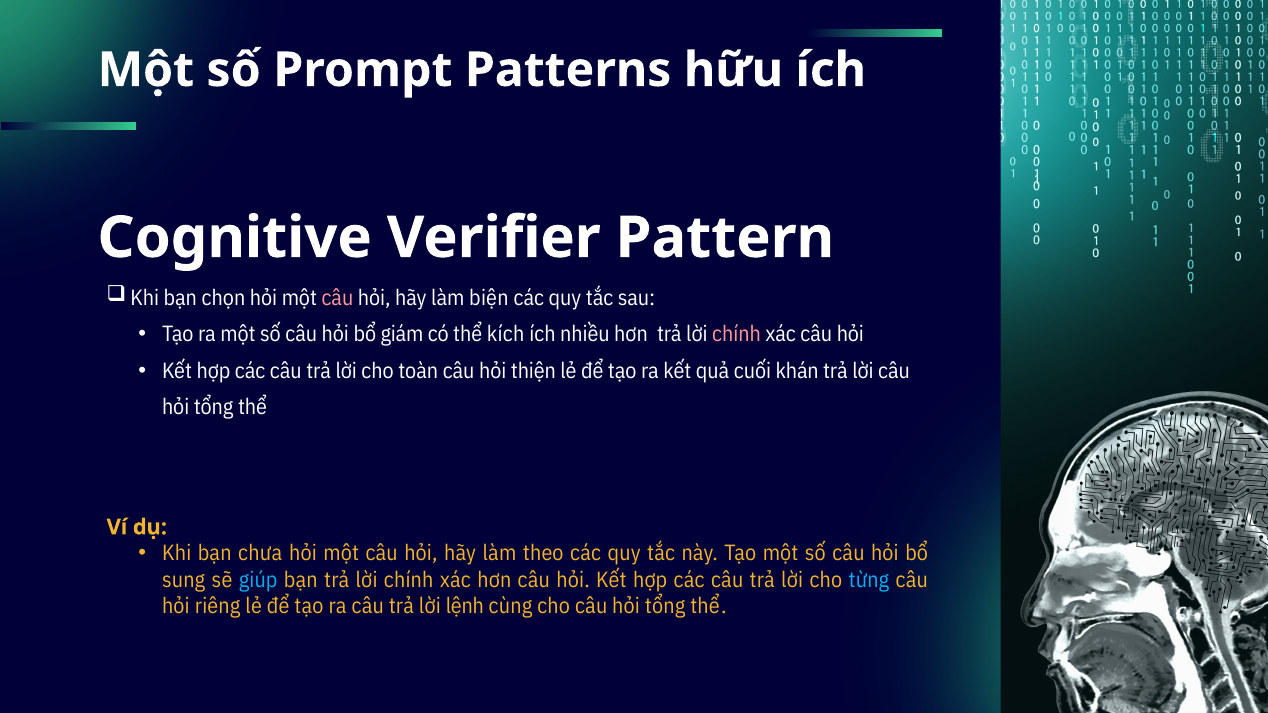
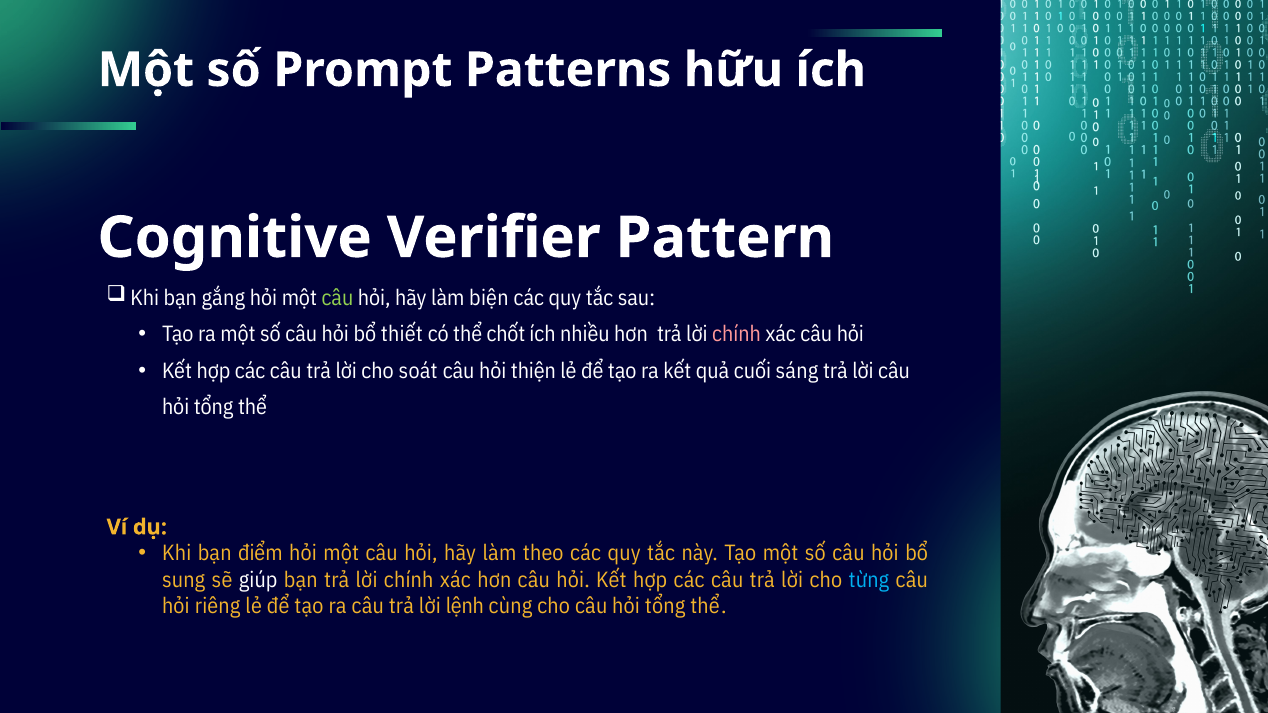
chọn: chọn -> gắng
câu at (337, 298) colour: pink -> light green
giám: giám -> thiết
kích: kích -> chốt
toàn: toàn -> soát
khán: khán -> sáng
chưa: chưa -> điểm
giúp colour: light blue -> white
